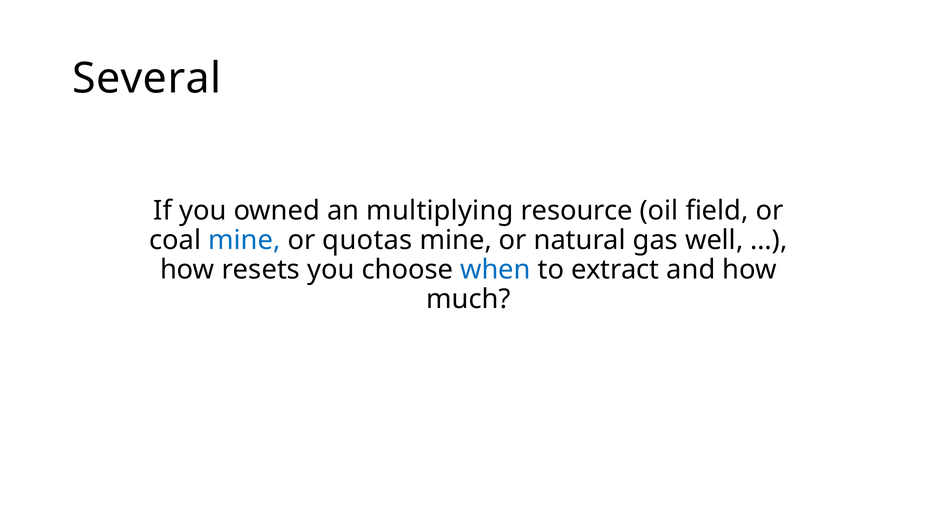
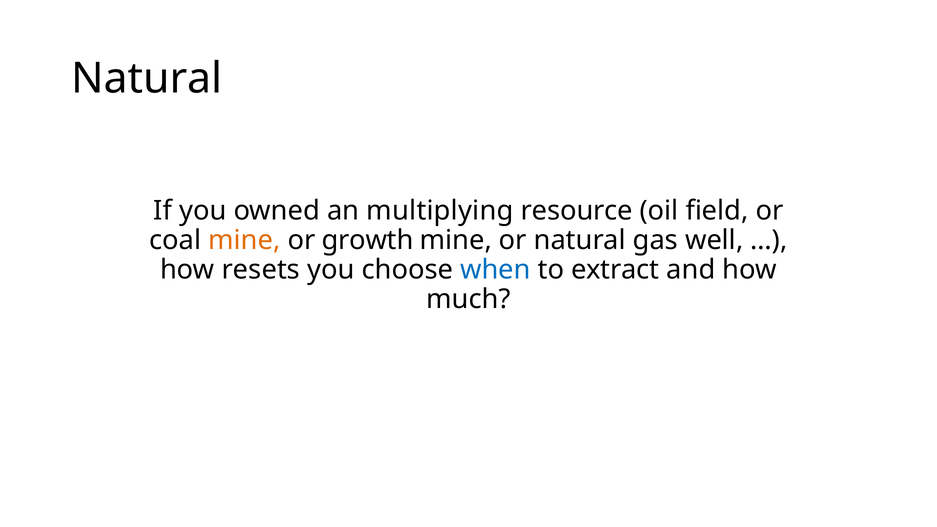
Several at (147, 79): Several -> Natural
mine at (244, 240) colour: blue -> orange
quotas: quotas -> growth
